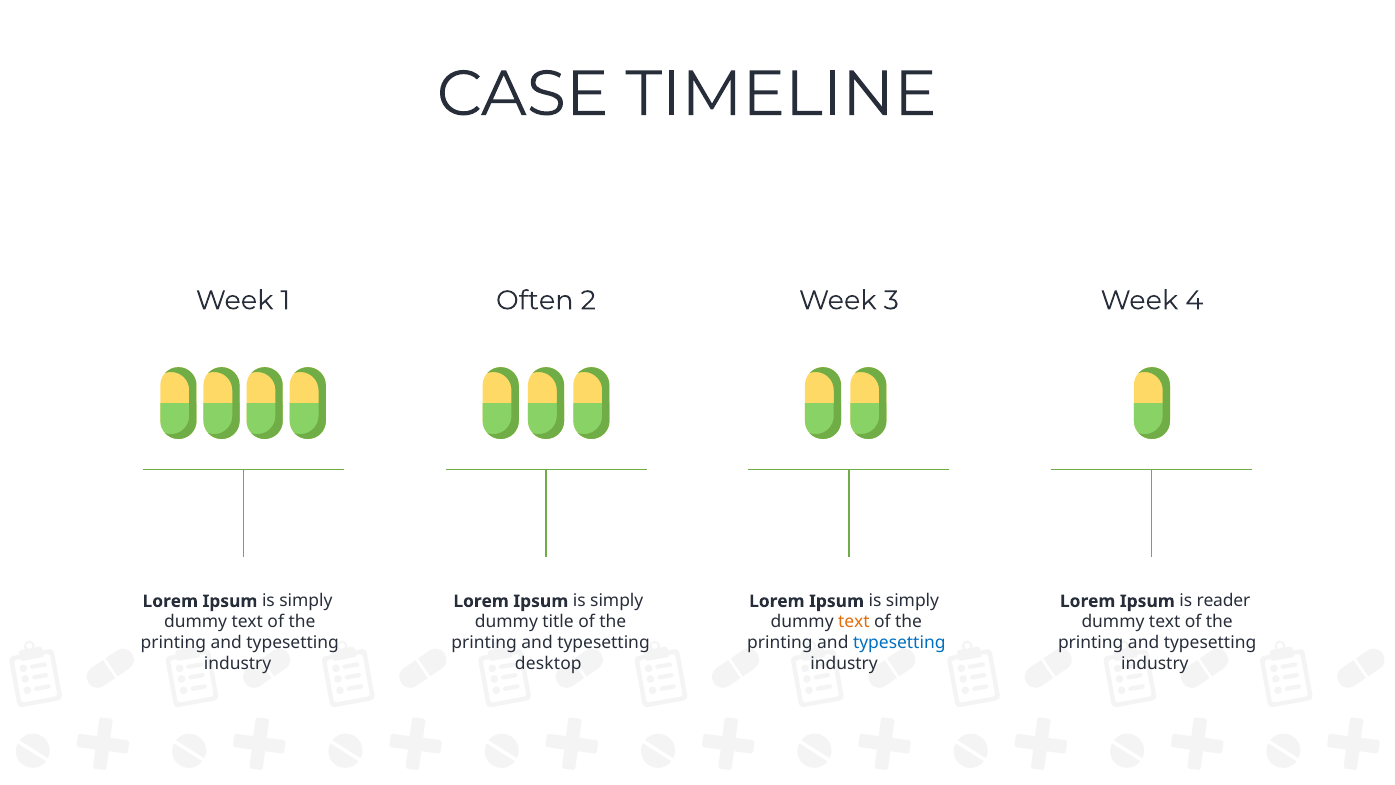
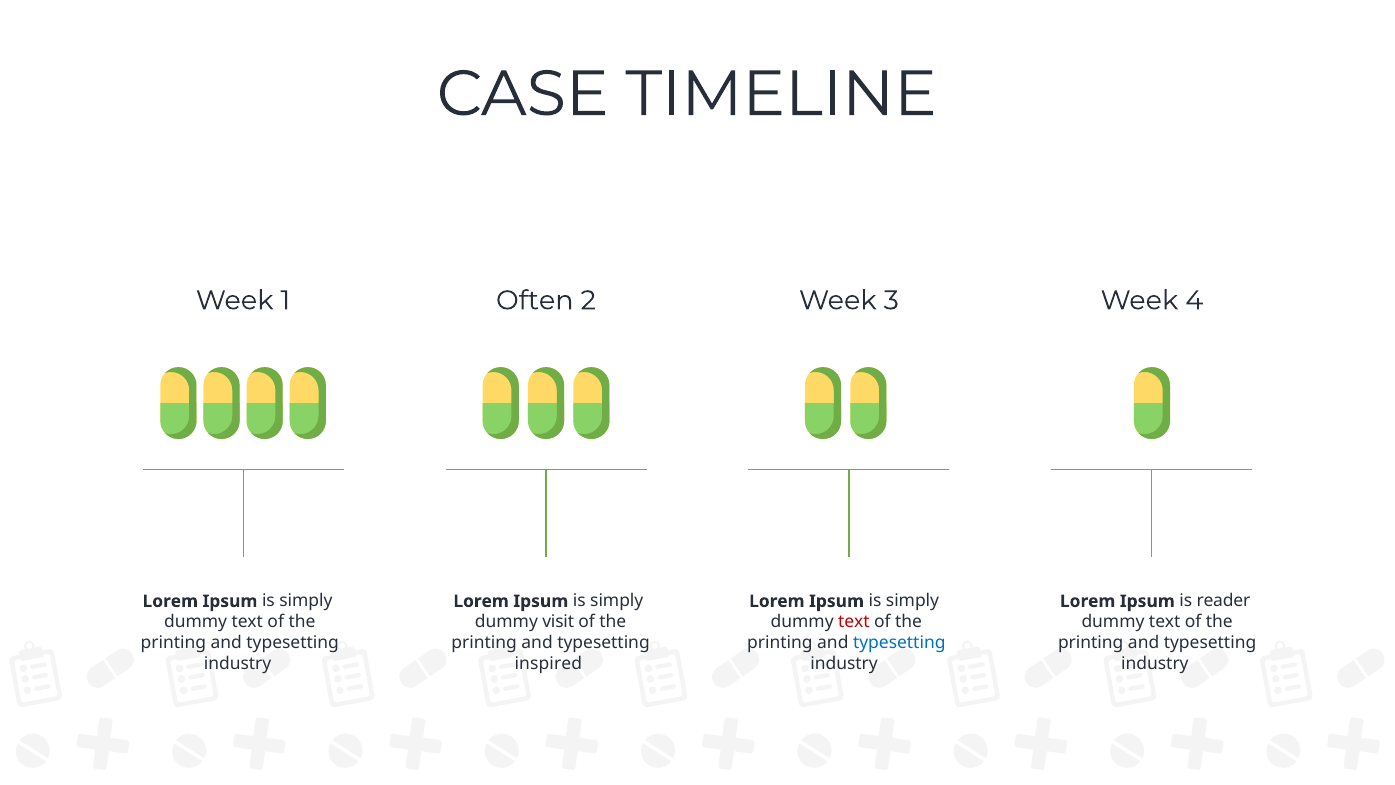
title: title -> visit
text at (854, 622) colour: orange -> red
desktop: desktop -> inspired
